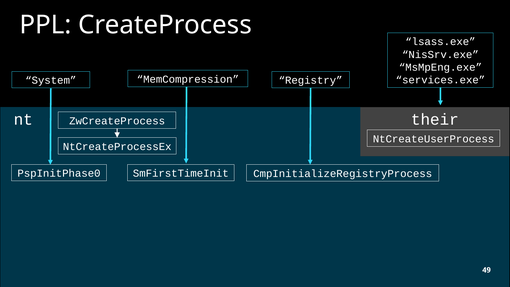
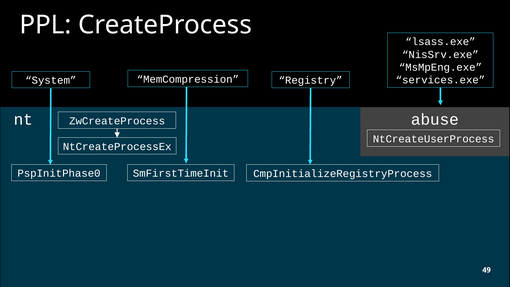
their: their -> abuse
